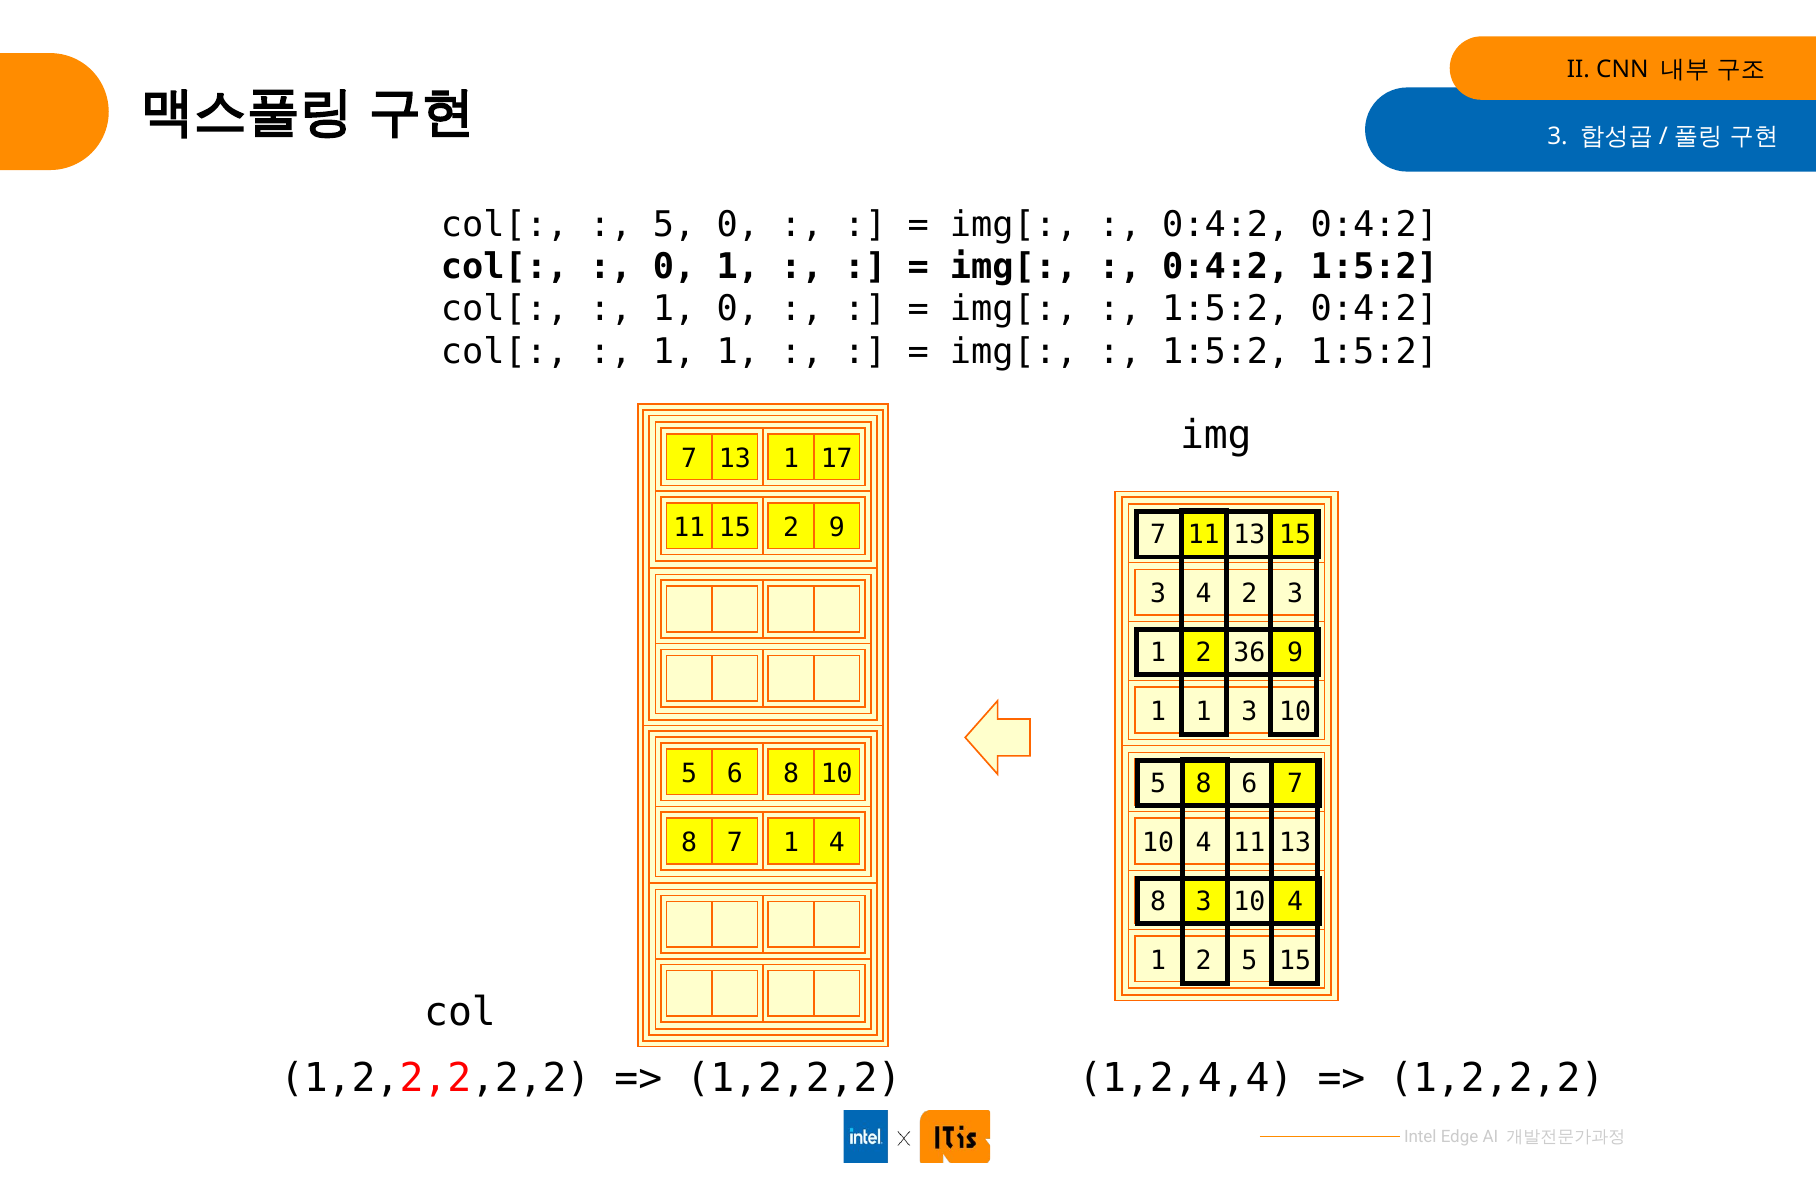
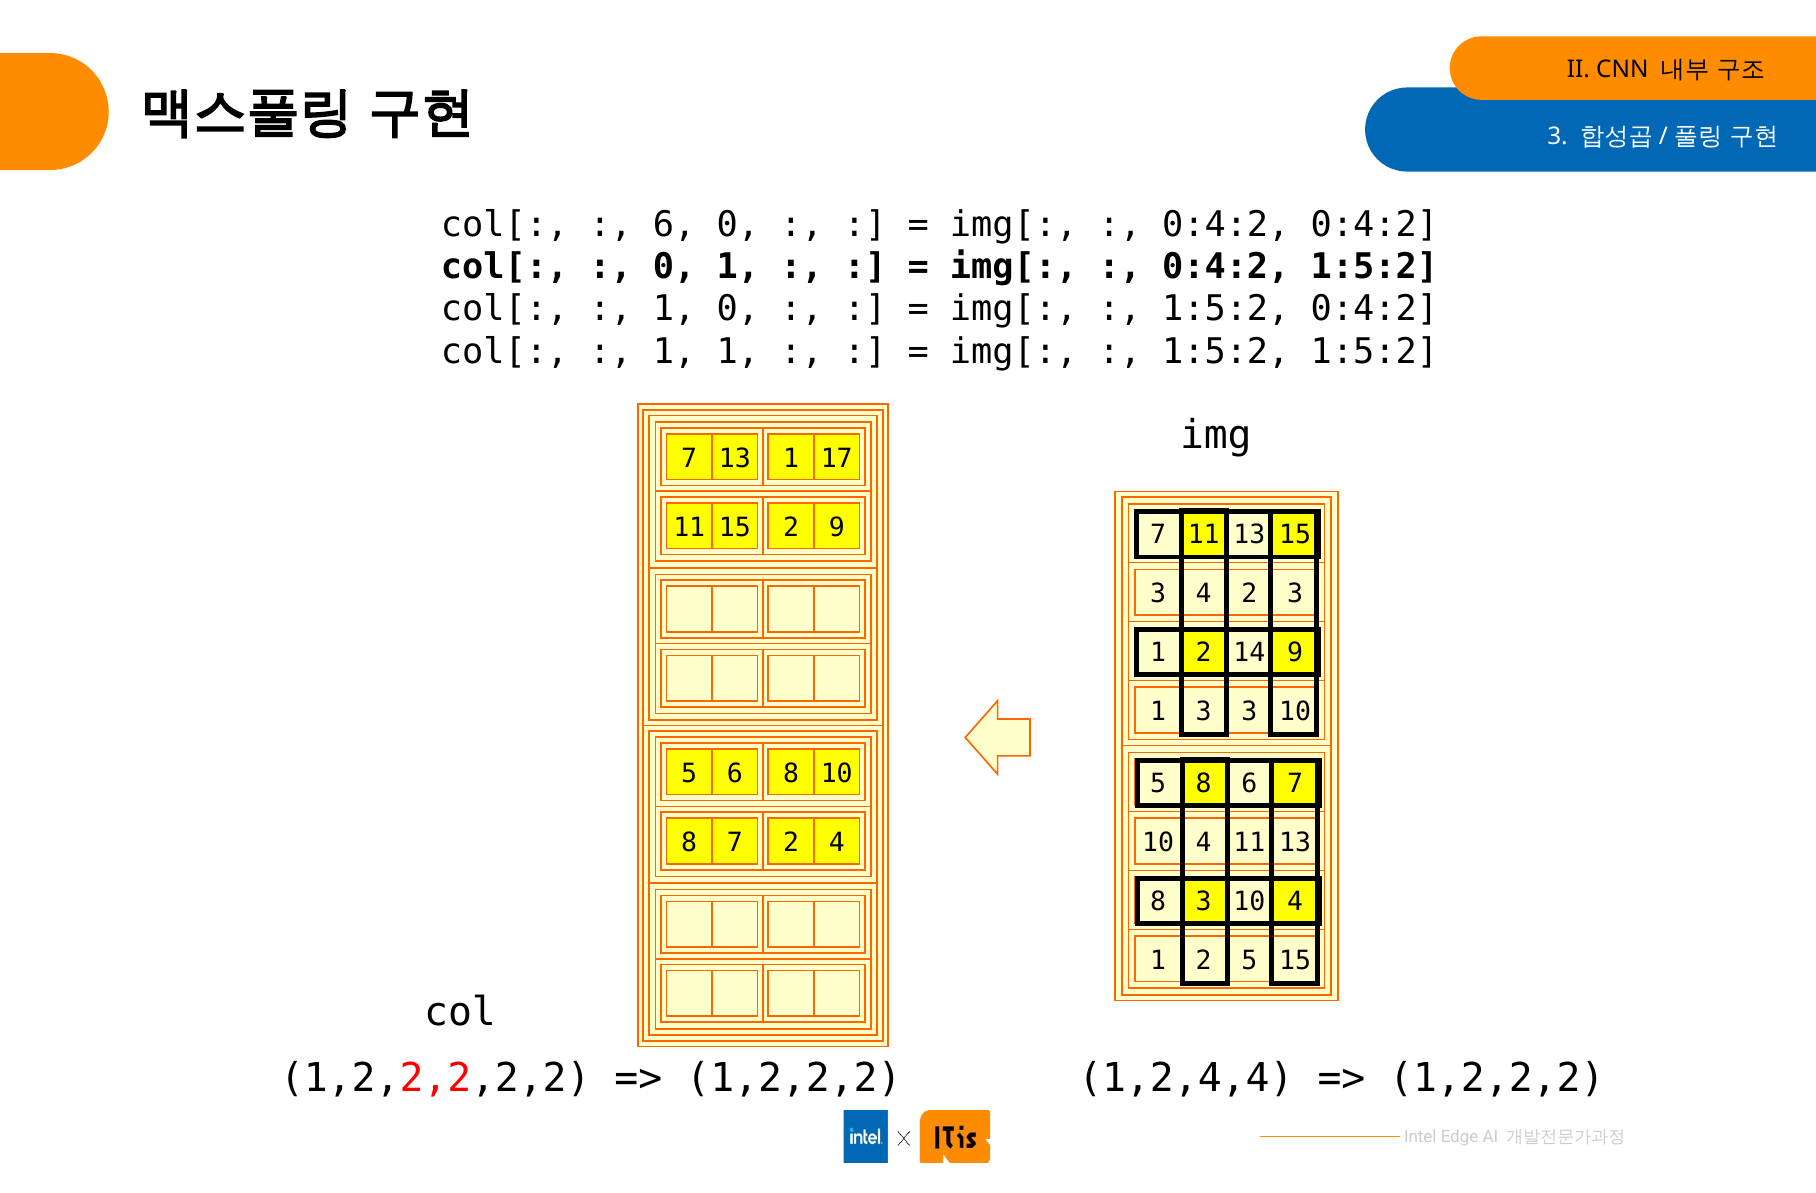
5 at (674, 224): 5 -> 6
36: 36 -> 14
1 at (1204, 712): 1 -> 3
7 1: 1 -> 2
